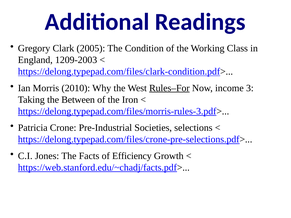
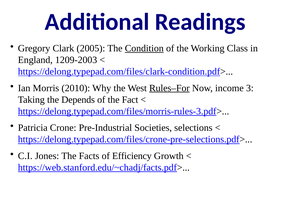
Condition underline: none -> present
Between: Between -> Depends
Iron: Iron -> Fact
